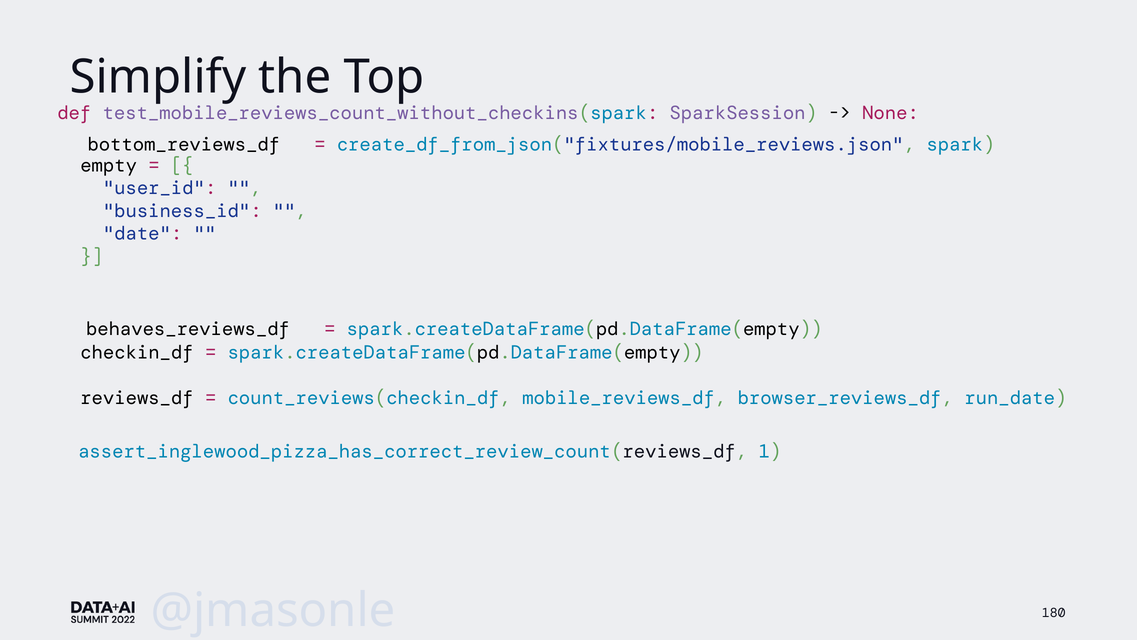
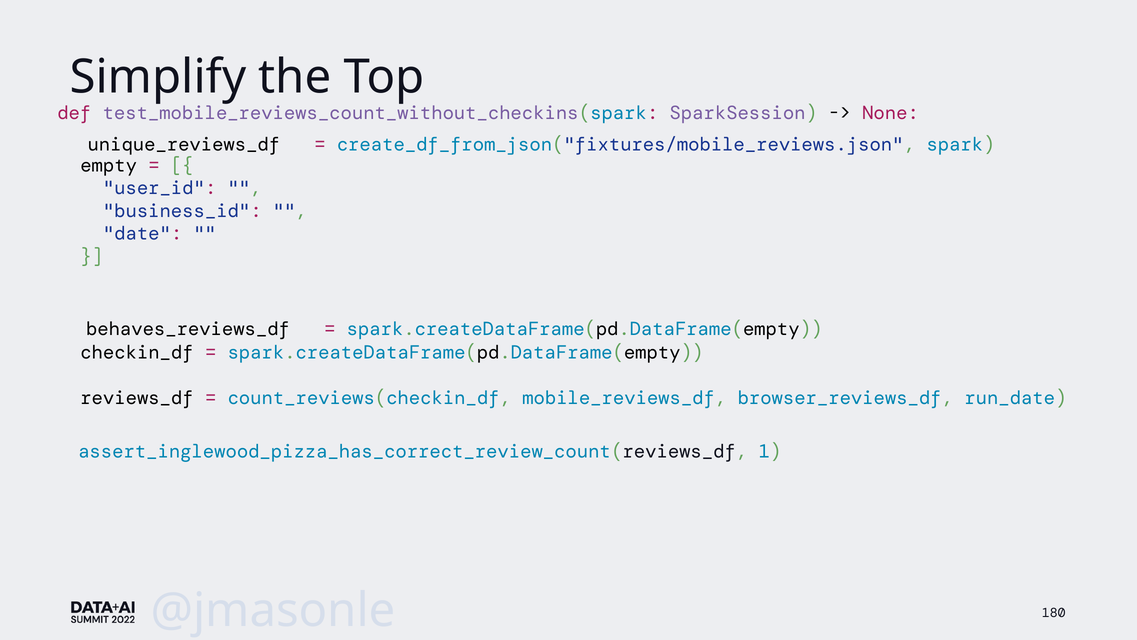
bottom_reviews_df: bottom_reviews_df -> unique_reviews_df
